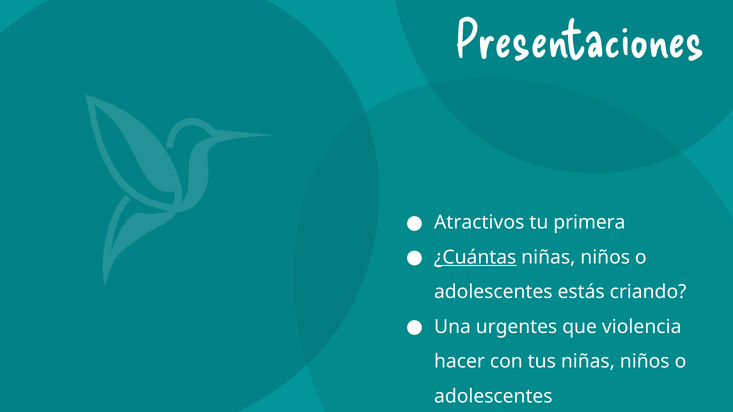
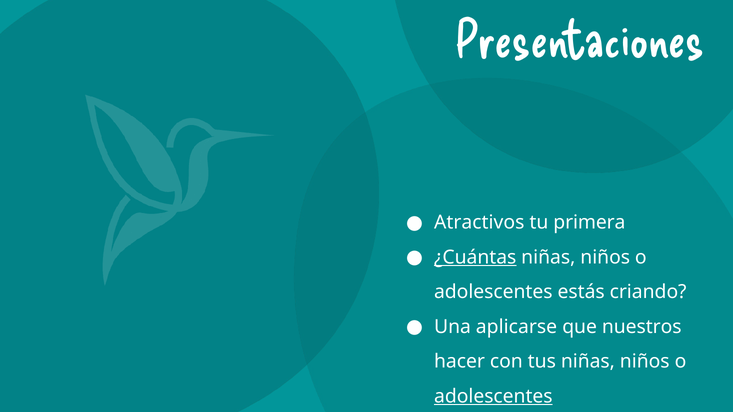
urgentes: urgentes -> aplicarse
violencia: violencia -> nuestros
adolescentes at (493, 397) underline: none -> present
